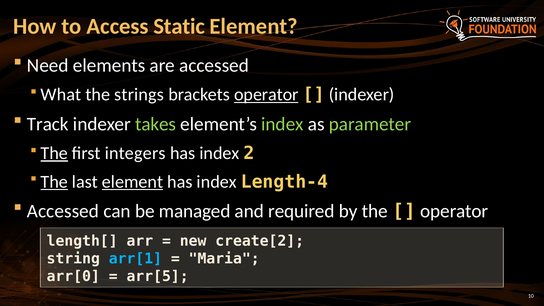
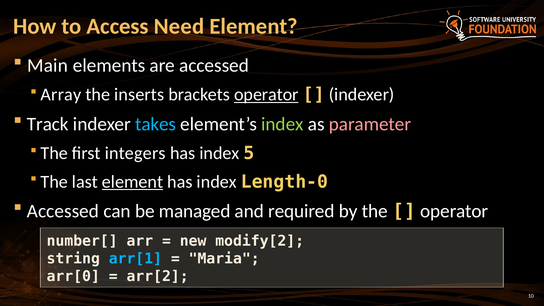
Static: Static -> Need
Need: Need -> Main
What: What -> Array
strings: strings -> inserts
takes colour: light green -> light blue
parameter colour: light green -> pink
The at (54, 153) underline: present -> none
2: 2 -> 5
The at (54, 182) underline: present -> none
Length-4: Length-4 -> Length-0
length[: length[ -> number[
create[2: create[2 -> modify[2
arr[5: arr[5 -> arr[2
